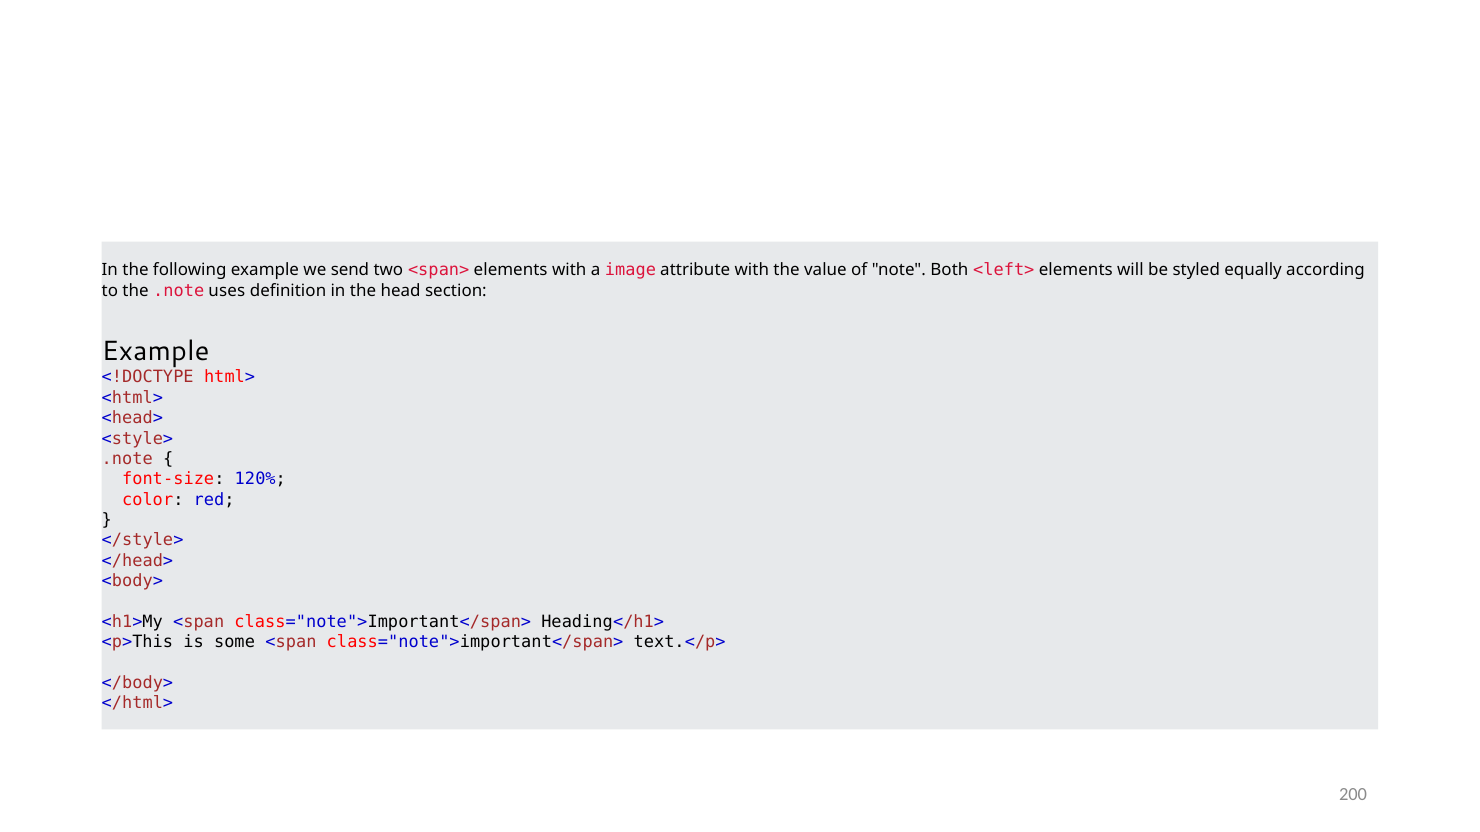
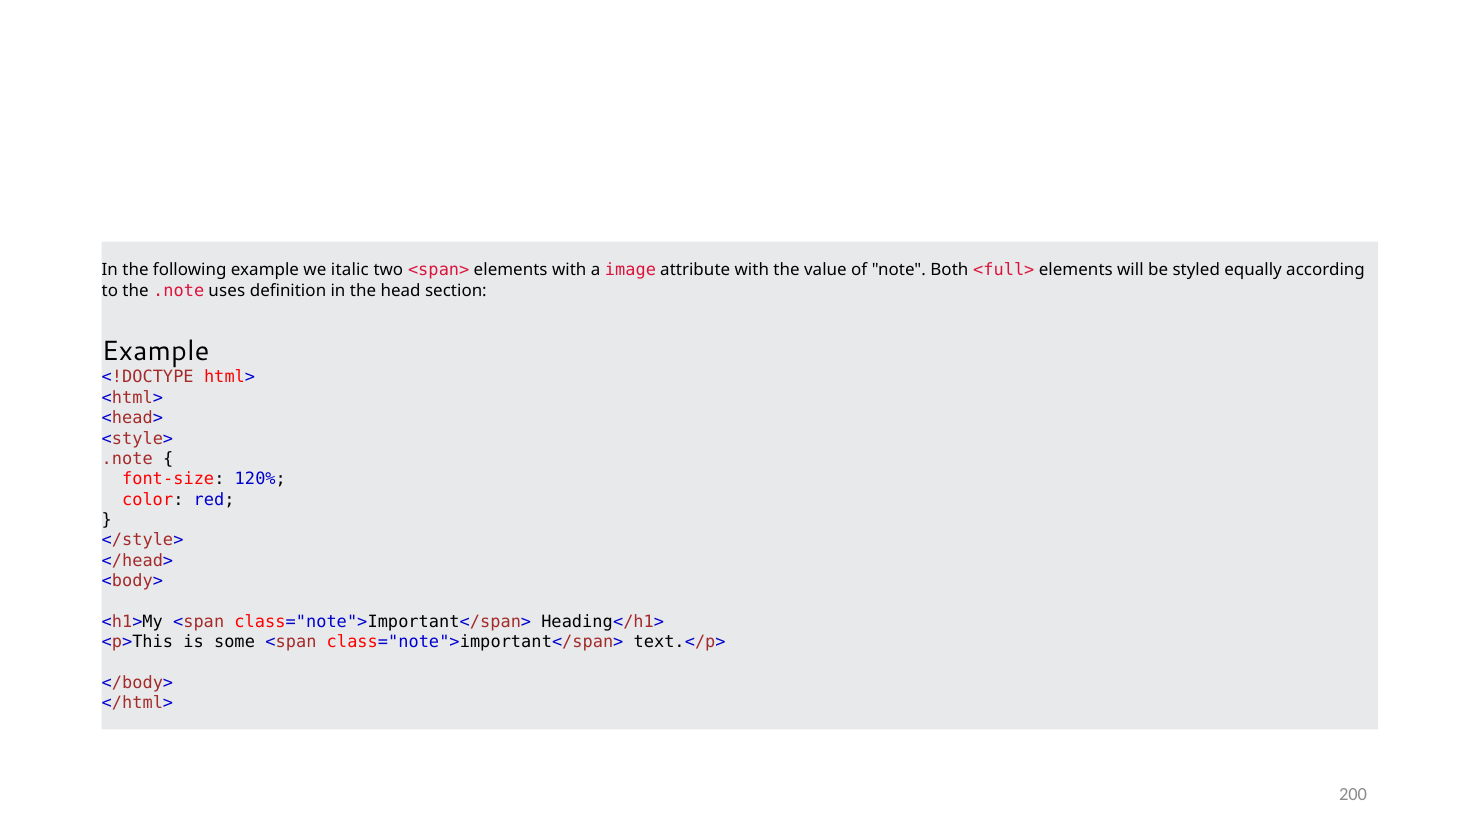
send: send -> italic
<left>: <left> -> <full>
